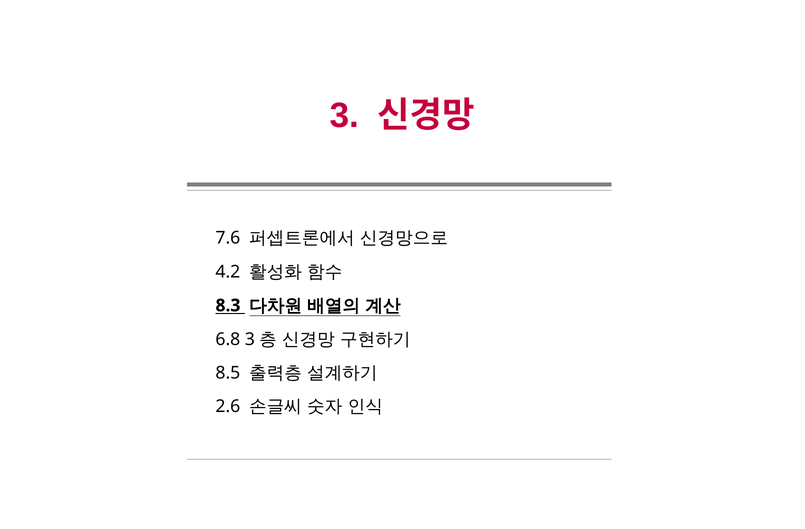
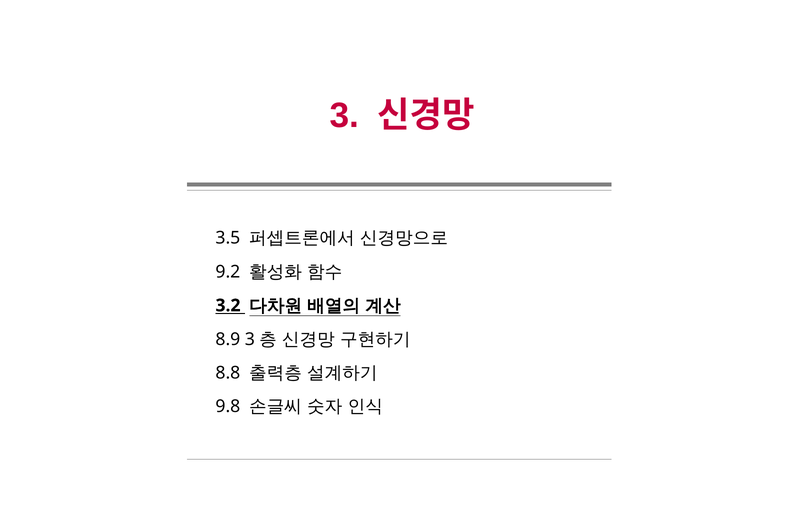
7.6: 7.6 -> 3.5
4.2: 4.2 -> 9.2
8.3: 8.3 -> 3.2
6.8: 6.8 -> 8.9
8.5: 8.5 -> 8.8
2.6: 2.6 -> 9.8
